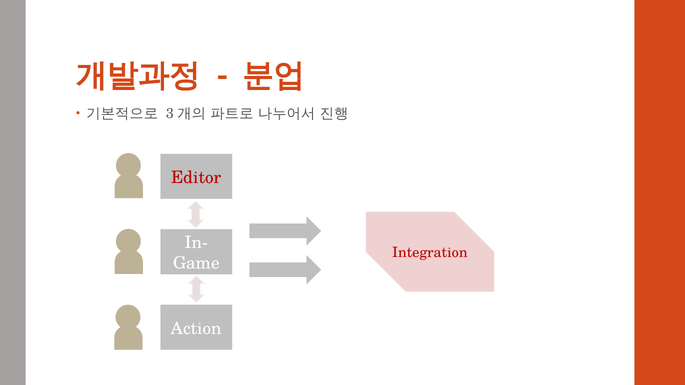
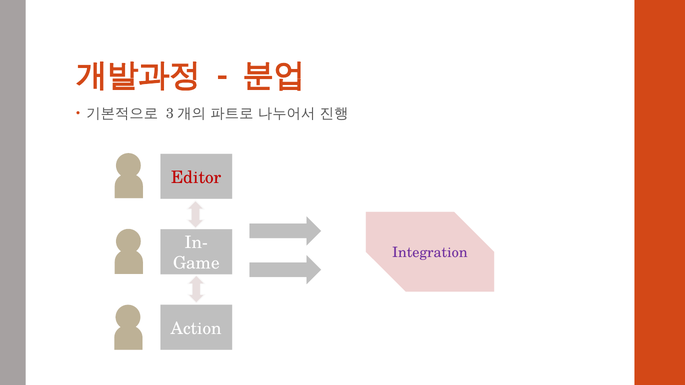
Integration colour: red -> purple
